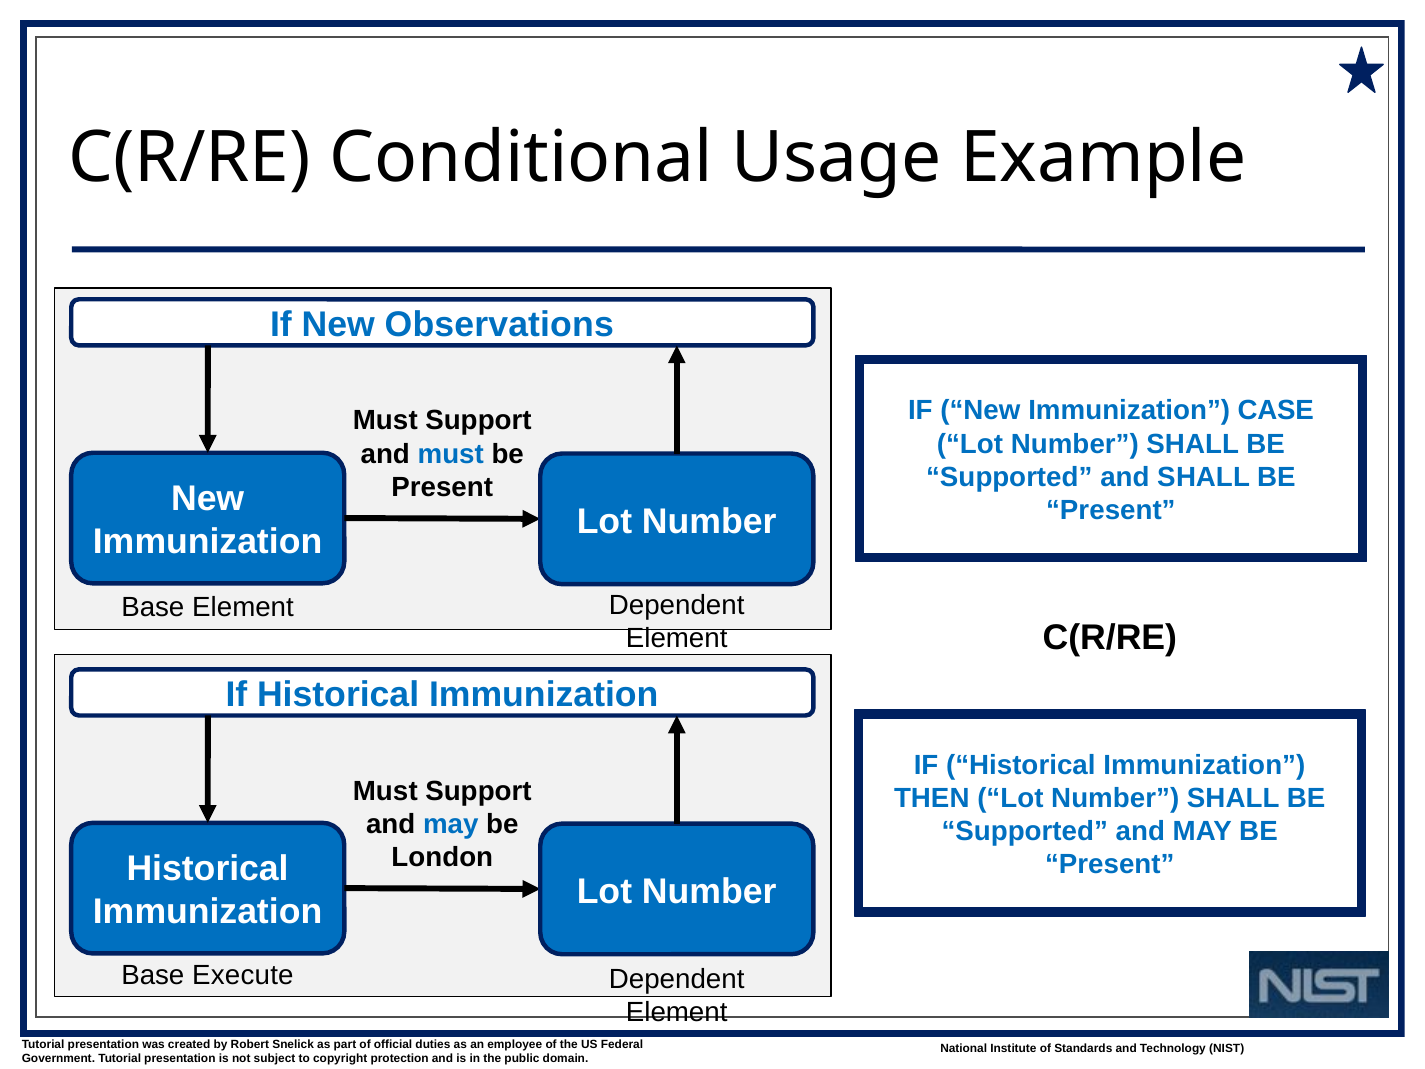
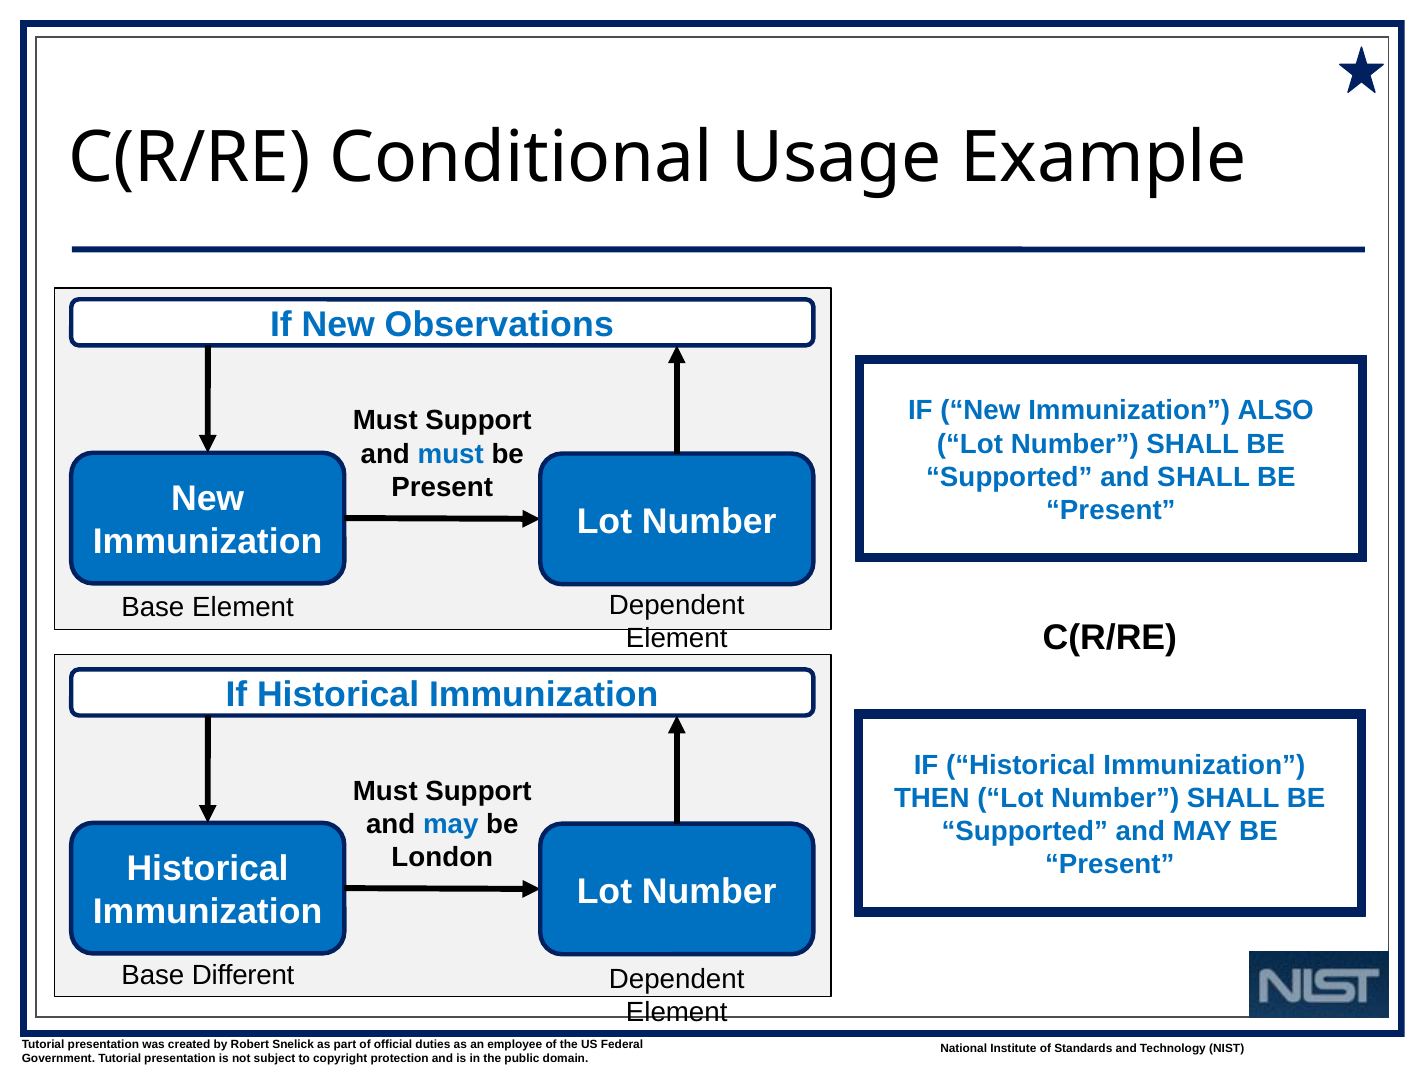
CASE: CASE -> ALSO
Execute: Execute -> Different
